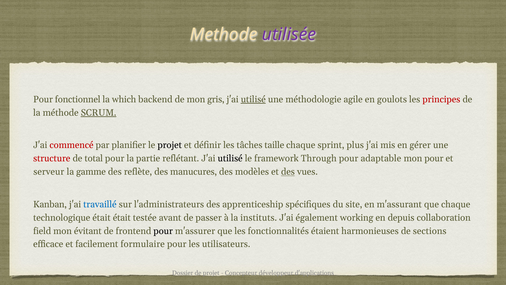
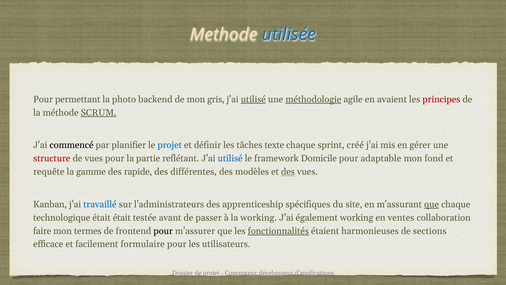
utilisée colour: purple -> blue
fonctionnel: fonctionnel -> permettant
which: which -> photo
méthodologie underline: none -> present
goulots: goulots -> avaient
commencé colour: red -> black
projet at (170, 145) colour: black -> blue
taille: taille -> texte
plus: plus -> créé
de total: total -> vues
utilisé at (230, 158) colour: black -> blue
Through: Through -> Domicile
mon pour: pour -> fond
serveur: serveur -> requête
reflète: reflète -> rapide
manucures: manucures -> différentes
que at (432, 204) underline: none -> present
la instituts: instituts -> working
depuis: depuis -> ventes
field: field -> faire
évitant: évitant -> termes
fonctionnalités underline: none -> present
